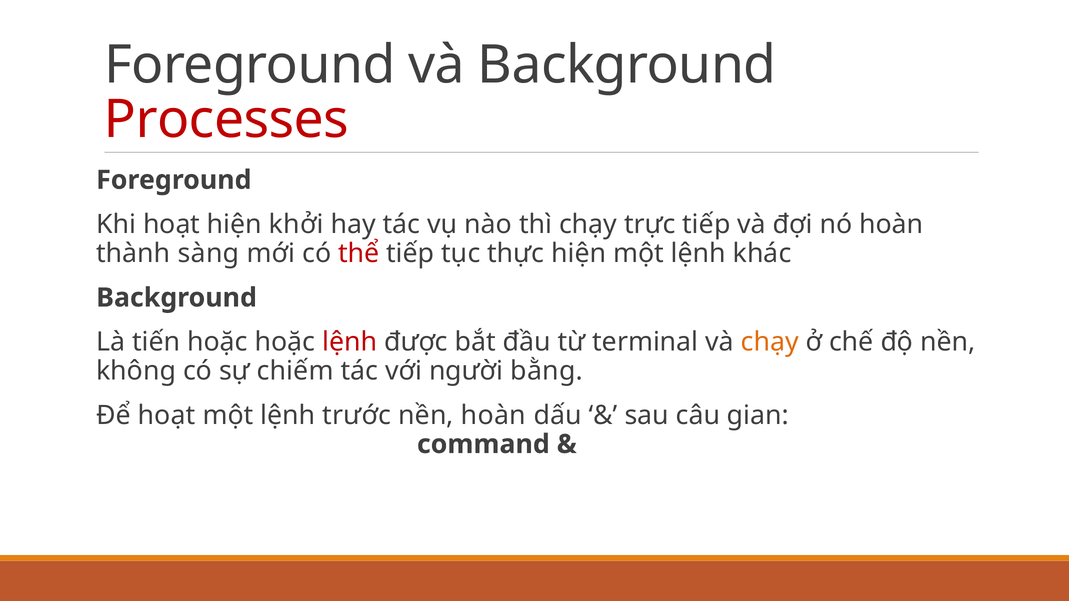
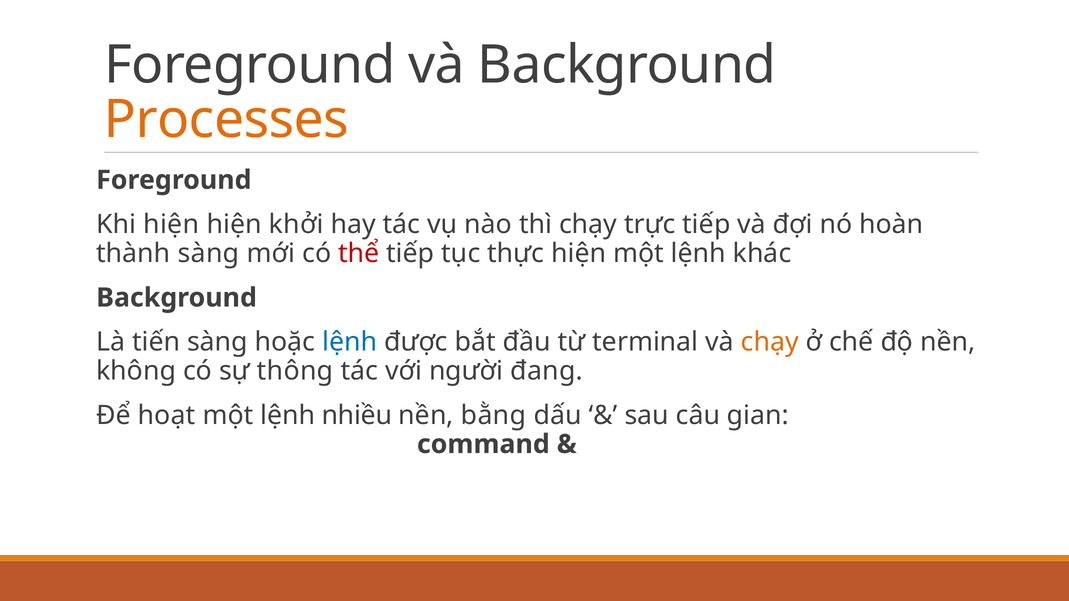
Processes colour: red -> orange
Khi hoạt: hoạt -> hiện
tiến hoặc: hoặc -> sàng
lệnh at (350, 342) colour: red -> blue
chiếm: chiếm -> thông
bằng: bằng -> đang
trước: trước -> nhiều
nền hoàn: hoàn -> bằng
